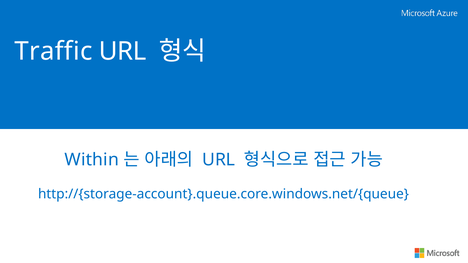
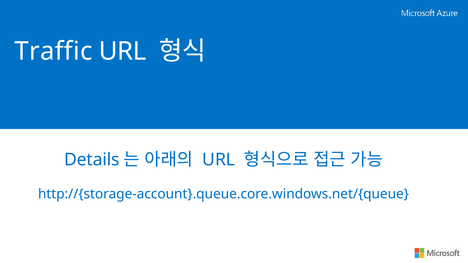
Within: Within -> Details
